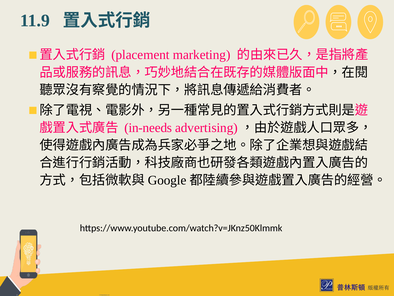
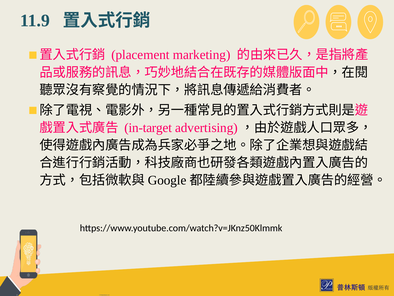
in-needs: in-needs -> in-target
